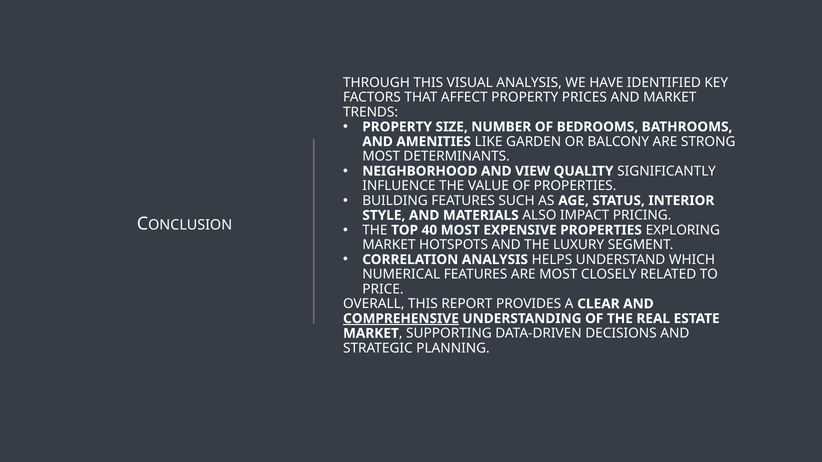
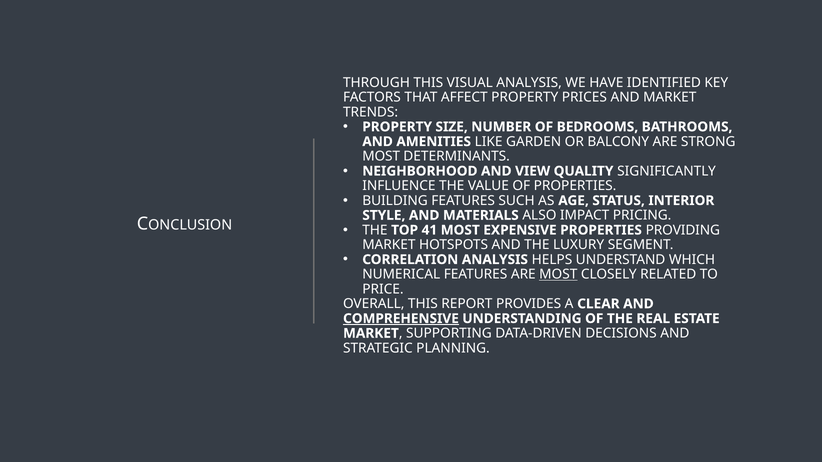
40: 40 -> 41
EXPLORING: EXPLORING -> PROVIDING
MOST at (558, 275) underline: none -> present
